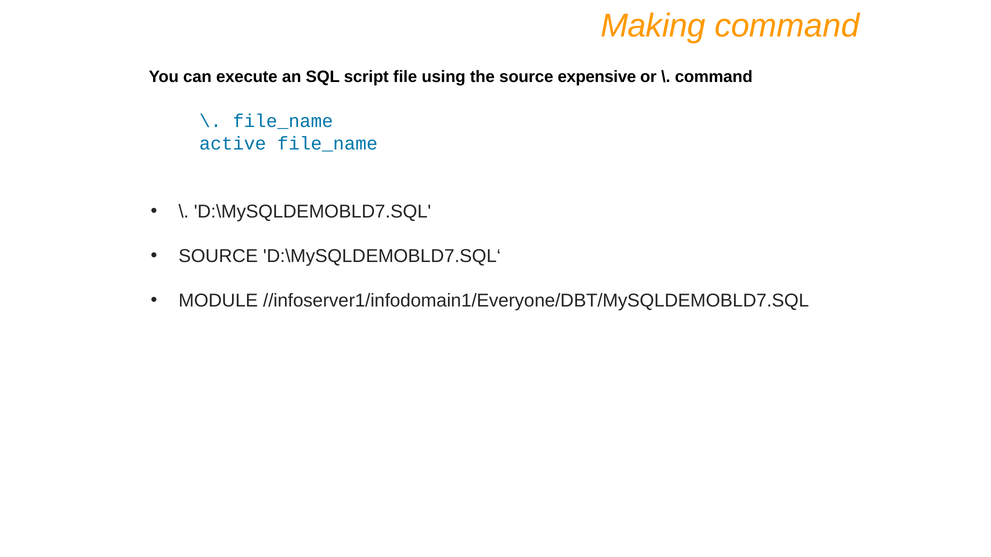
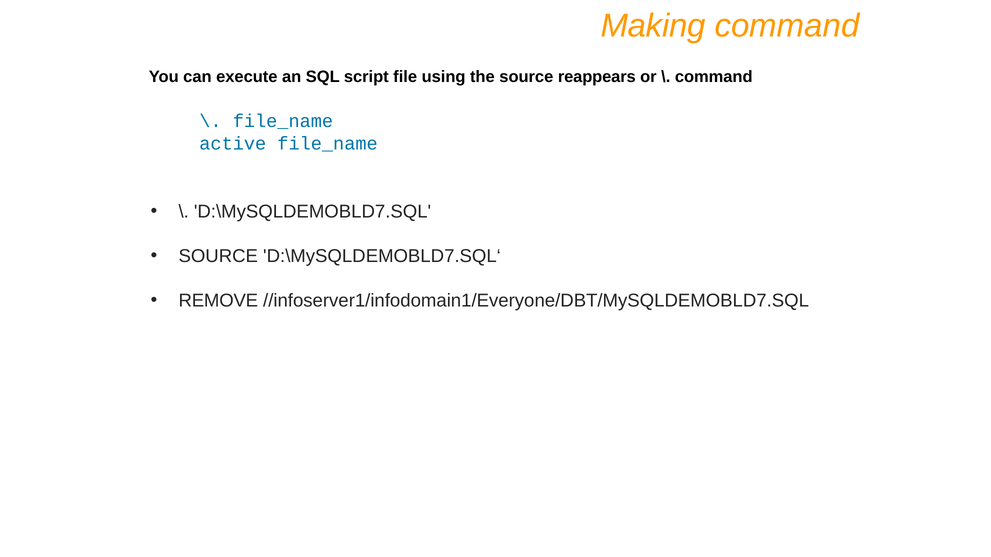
expensive: expensive -> reappears
MODULE: MODULE -> REMOVE
